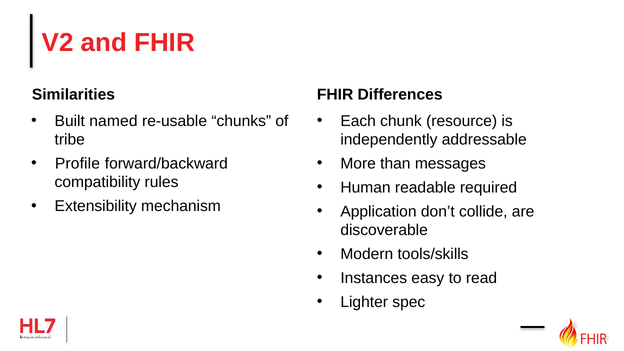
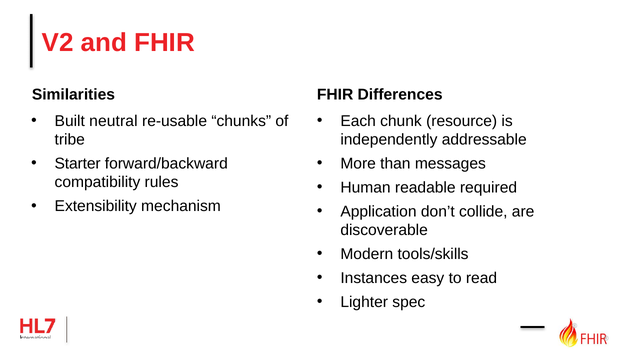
named: named -> neutral
Profile: Profile -> Starter
